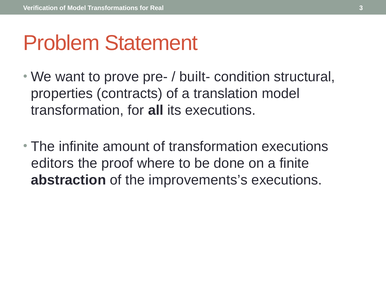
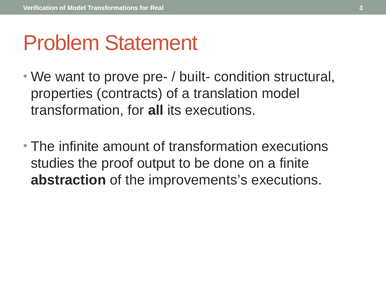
editors: editors -> studies
where: where -> output
